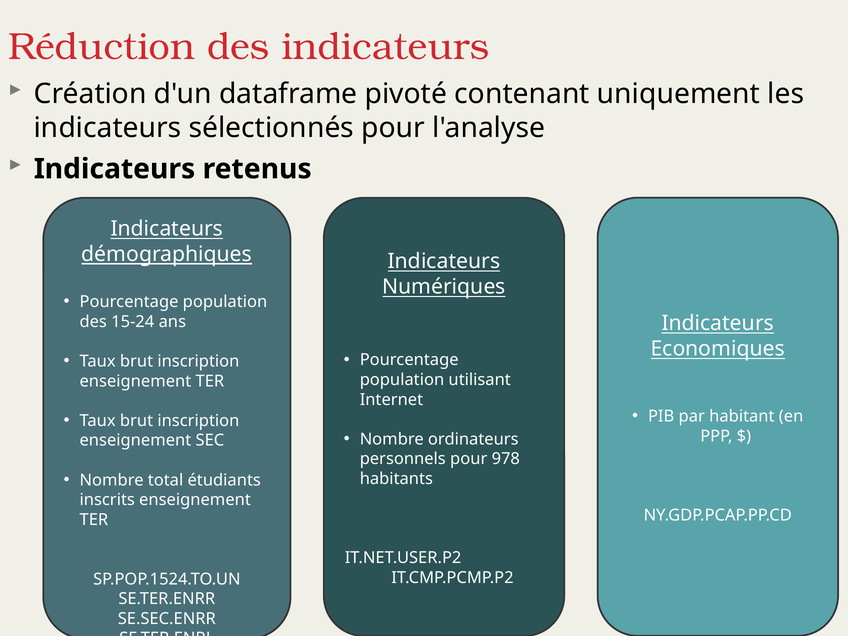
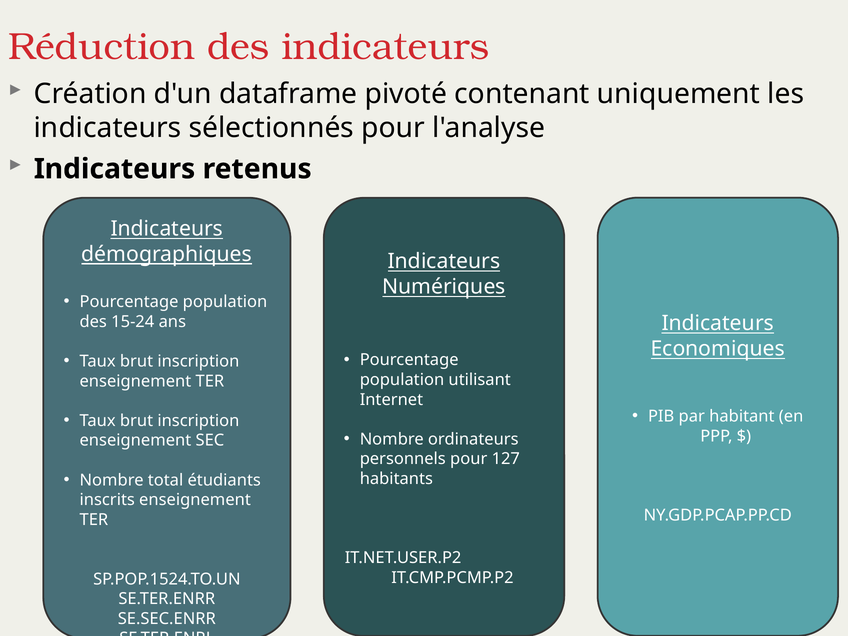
978: 978 -> 127
